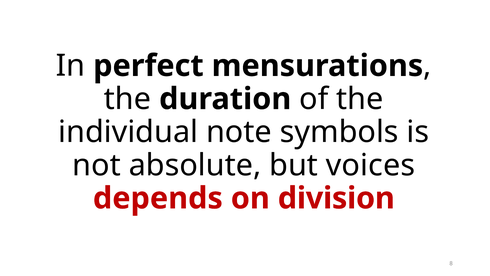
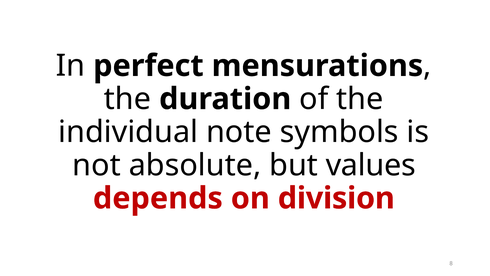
voices: voices -> values
